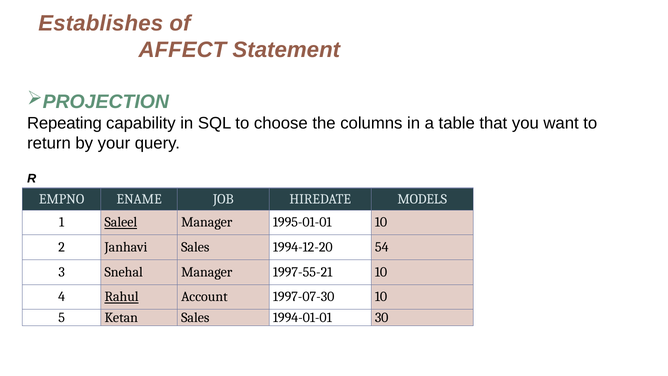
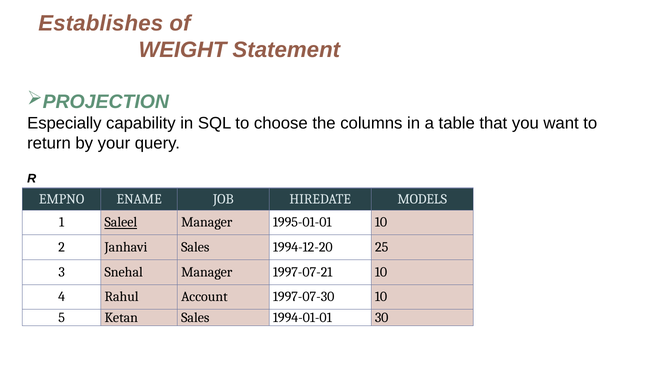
AFFECT: AFFECT -> WEIGHT
Repeating: Repeating -> Especially
54: 54 -> 25
1997-55-21: 1997-55-21 -> 1997-07-21
Rahul underline: present -> none
